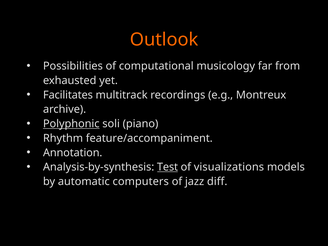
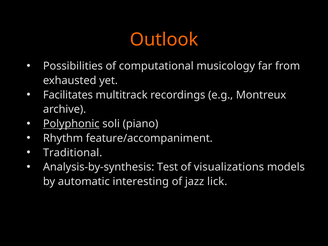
Annotation: Annotation -> Traditional
Test underline: present -> none
computers: computers -> interesting
diff: diff -> lick
